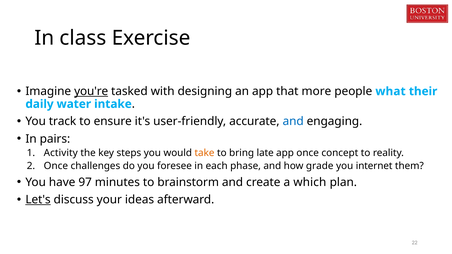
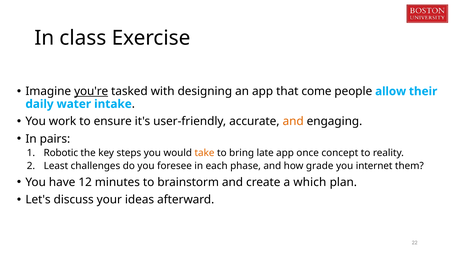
more: more -> come
what: what -> allow
track: track -> work
and at (293, 122) colour: blue -> orange
Activity: Activity -> Robotic
Once at (56, 166): Once -> Least
97: 97 -> 12
Let's underline: present -> none
